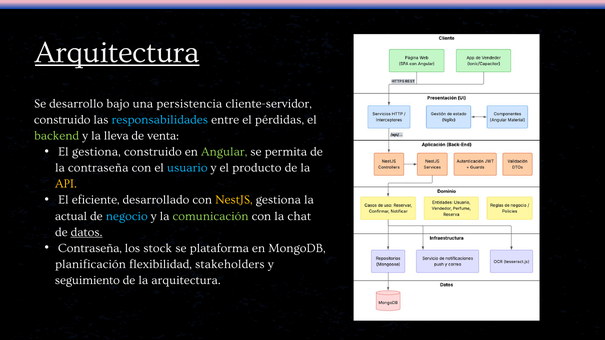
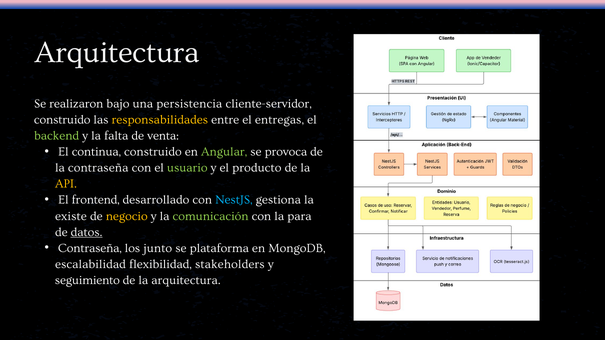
Arquitectura at (117, 52) underline: present -> none
desarrollo: desarrollo -> realizaron
responsabilidades colour: light blue -> yellow
pérdidas: pérdidas -> entregas
lleva: lleva -> falta
El gestiona: gestiona -> continua
permita: permita -> provoca
usuario colour: light blue -> light green
eficiente: eficiente -> frontend
NestJS colour: yellow -> light blue
actual: actual -> existe
negocio colour: light blue -> yellow
chat: chat -> para
stock: stock -> junto
planificación: planificación -> escalabilidad
